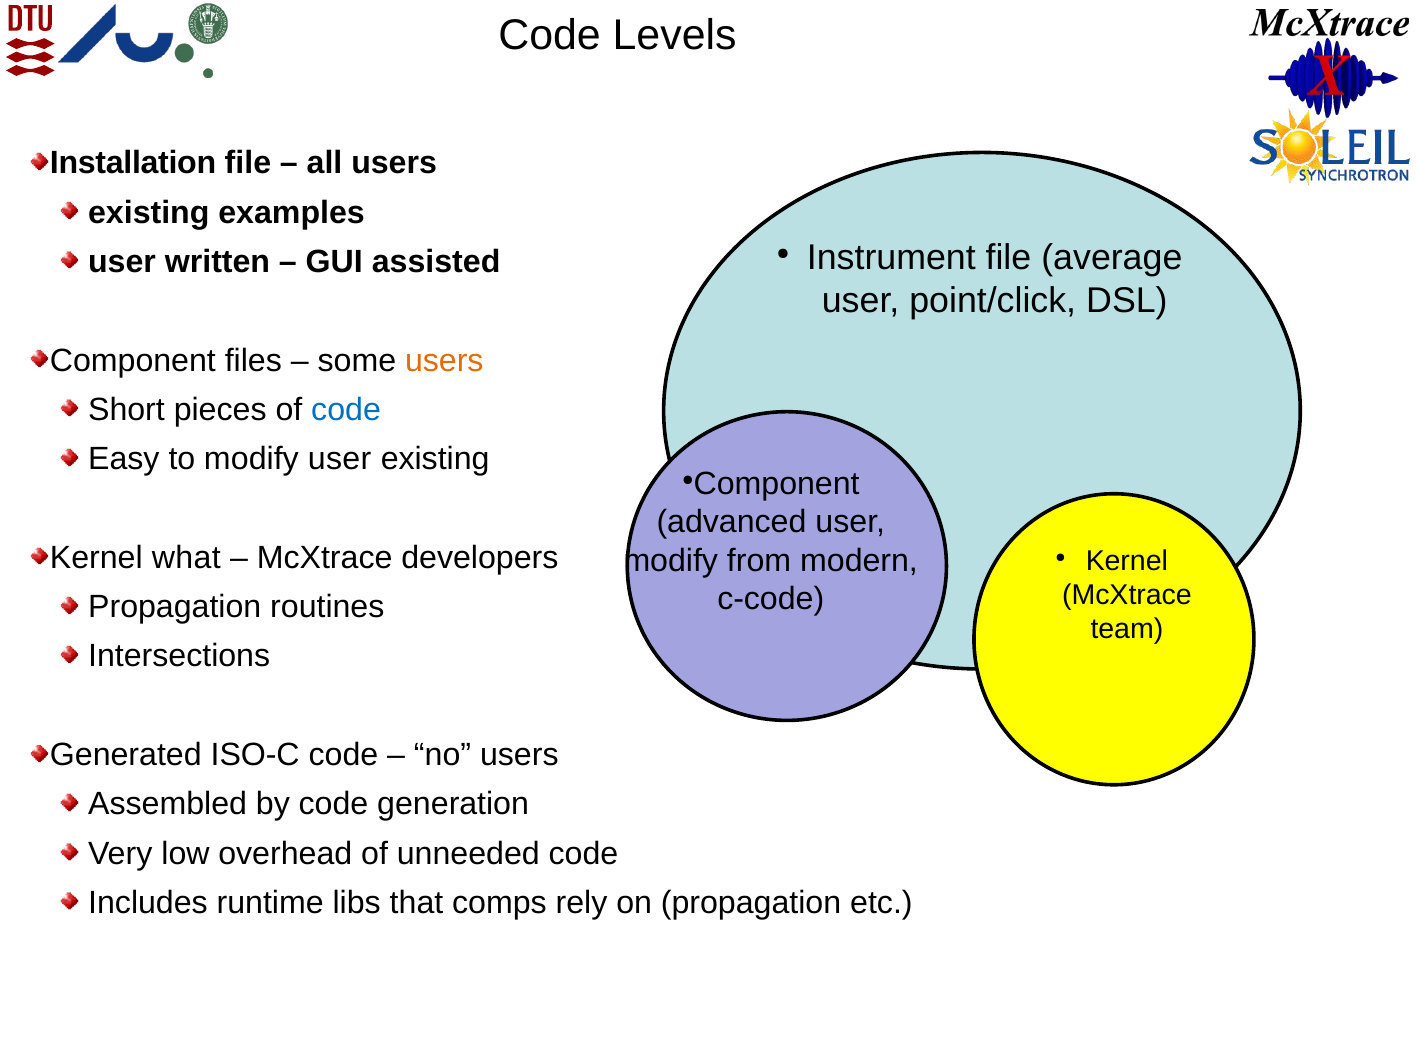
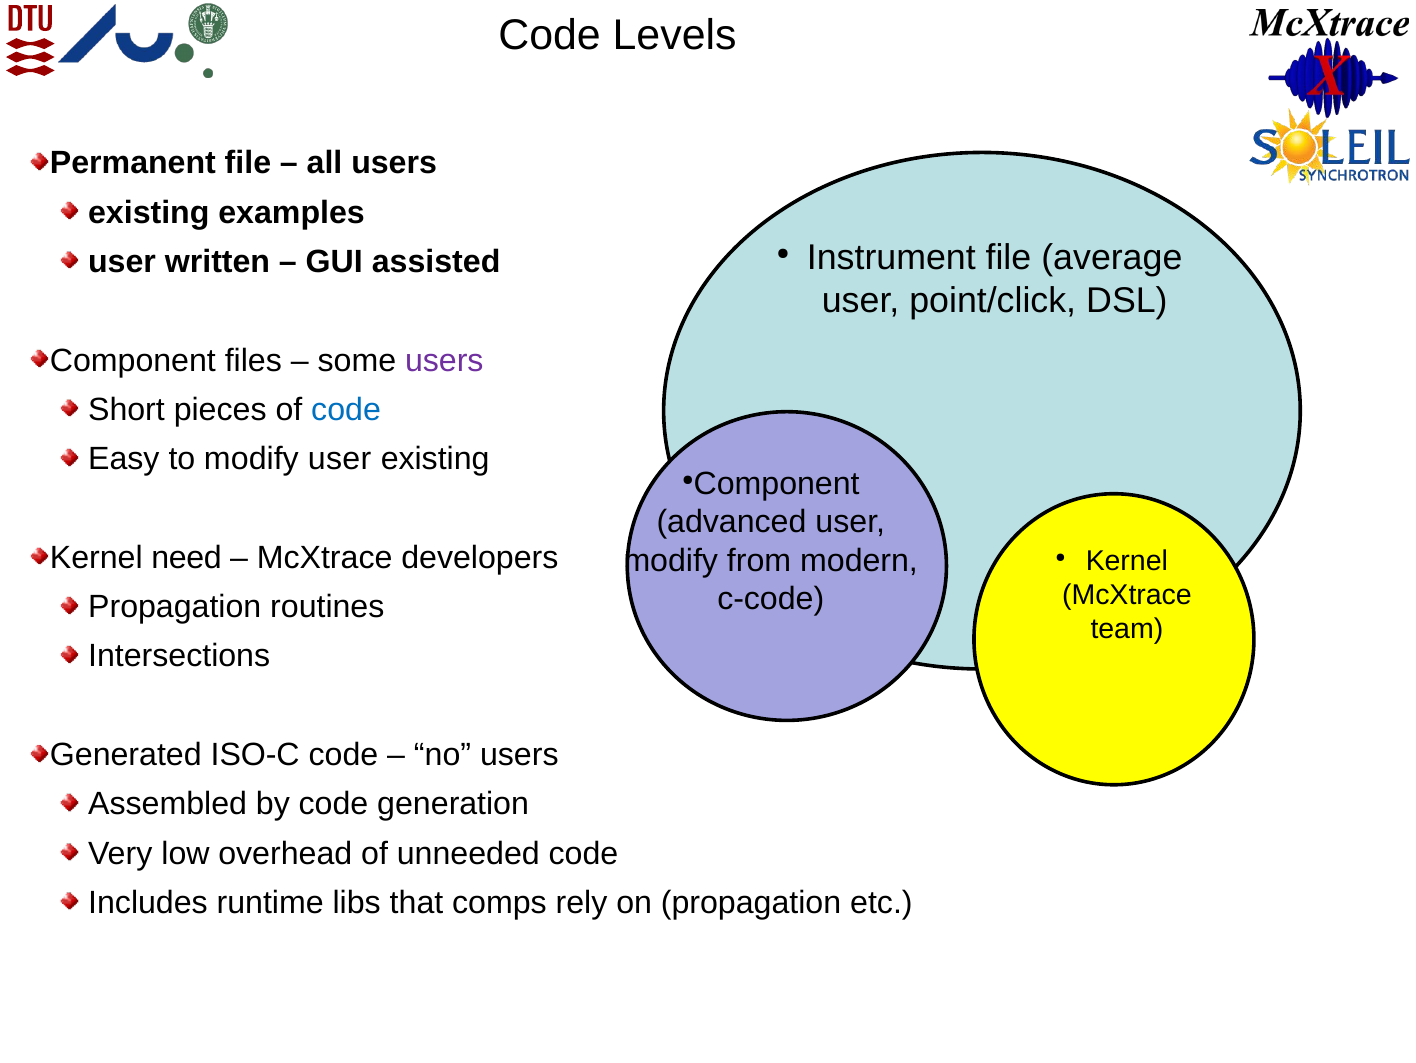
Installation: Installation -> Permanent
users at (444, 360) colour: orange -> purple
what: what -> need
